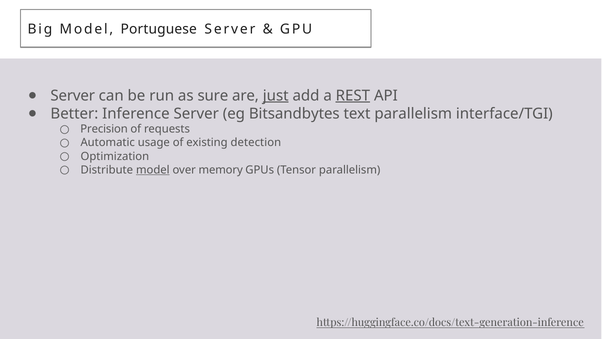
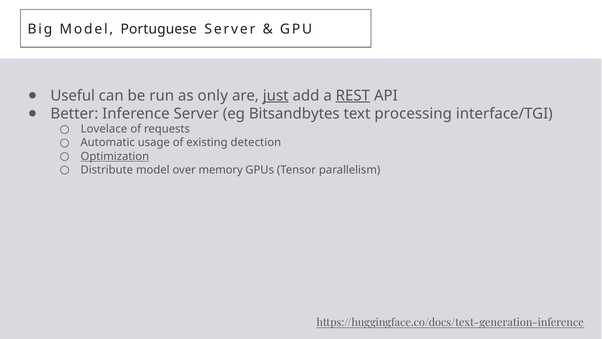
Server at (73, 95): Server -> Useful
sure: sure -> only
text parallelism: parallelism -> processing
Precision: Precision -> Lovelace
Optimization underline: none -> present
model at (153, 170) underline: present -> none
